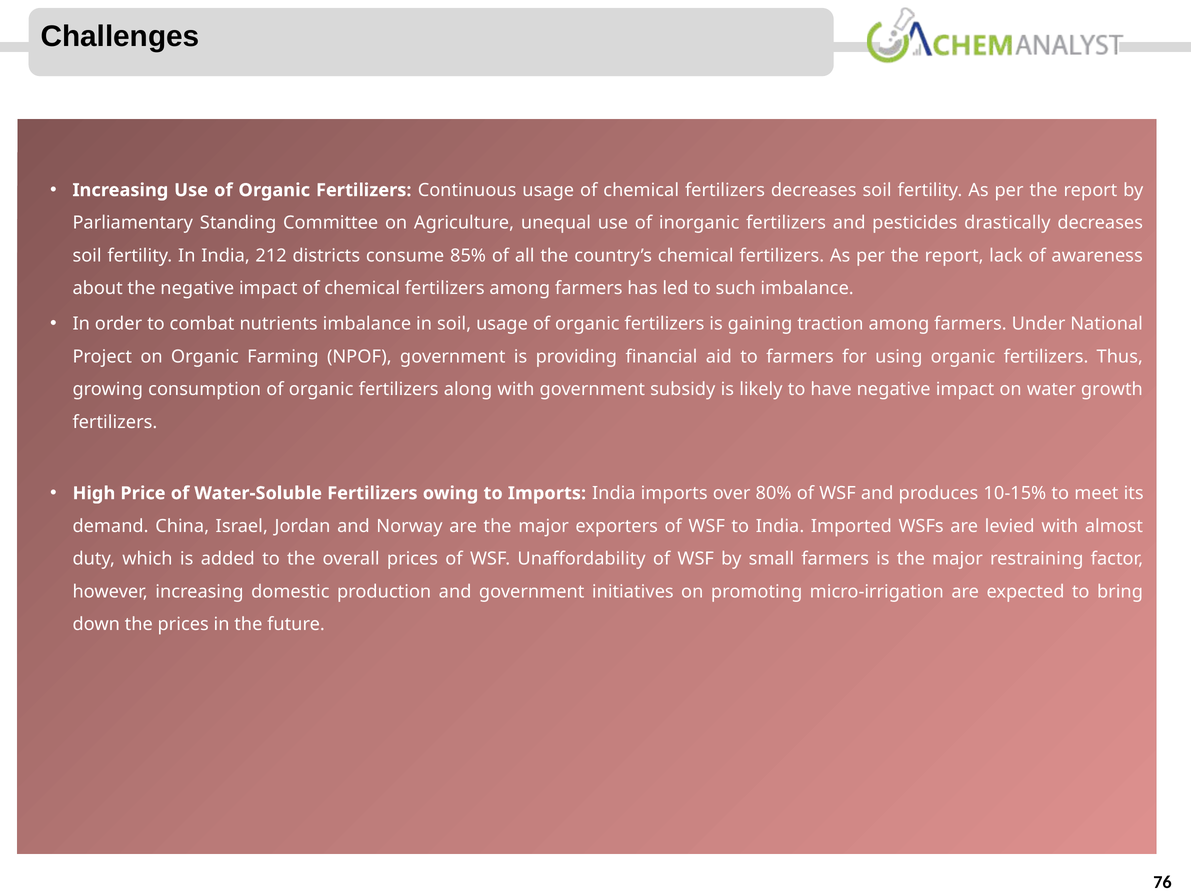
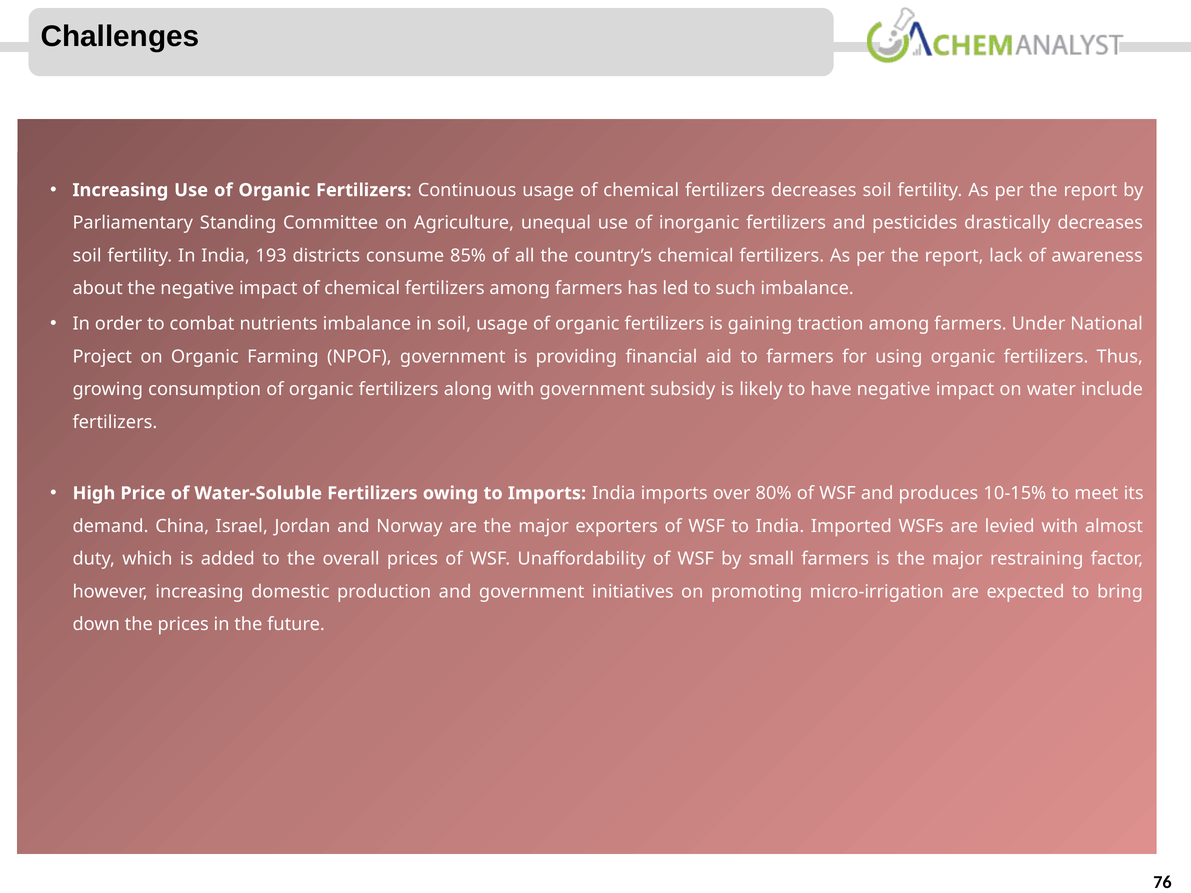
212: 212 -> 193
growth: growth -> include
